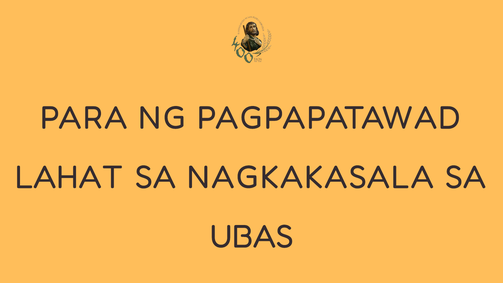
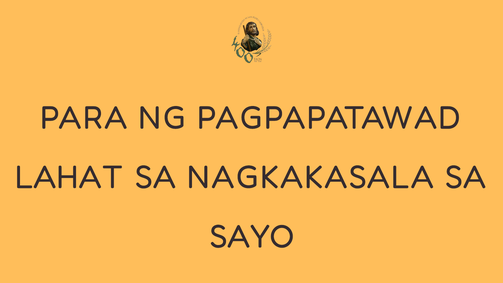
UBAS: UBAS -> SAYO
